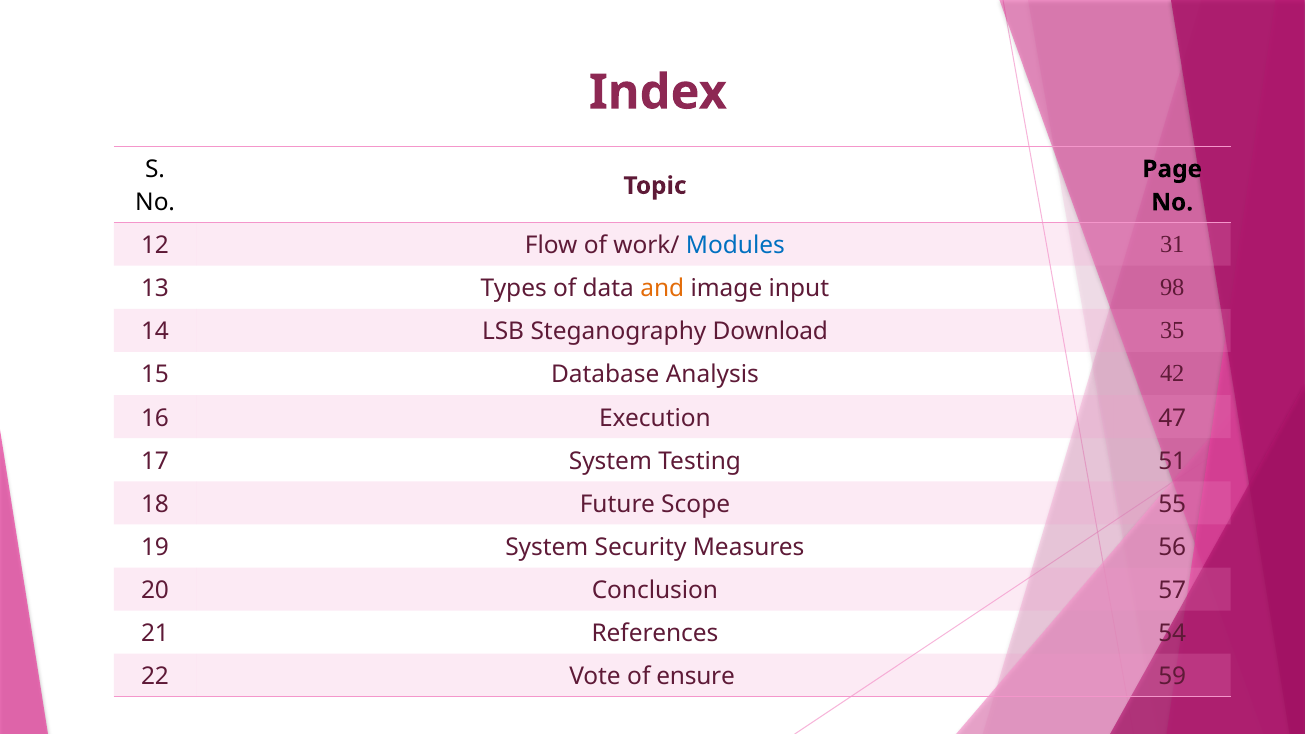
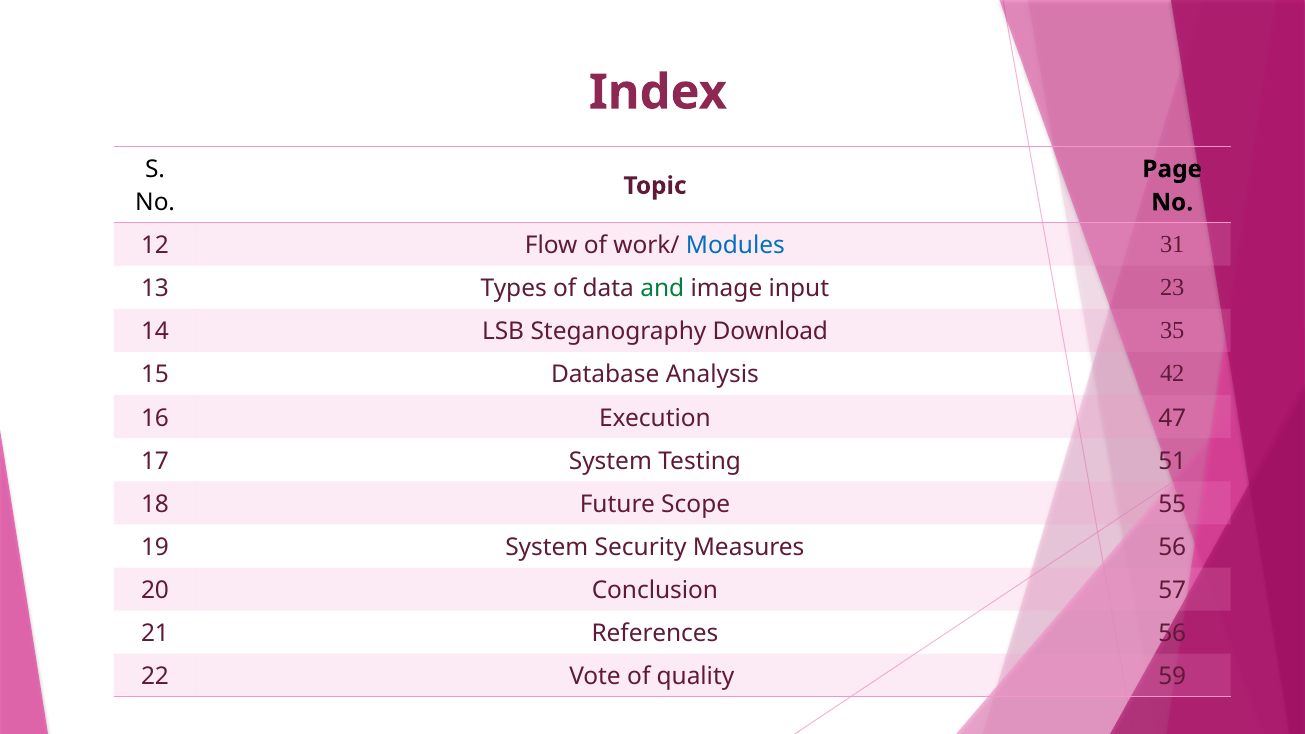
and colour: orange -> green
98: 98 -> 23
References 54: 54 -> 56
ensure: ensure -> quality
